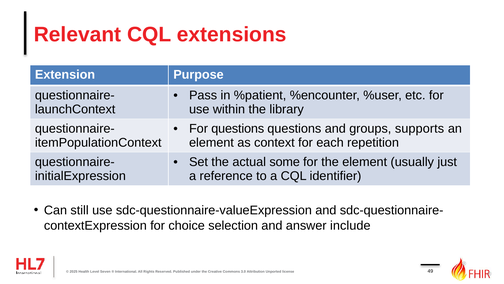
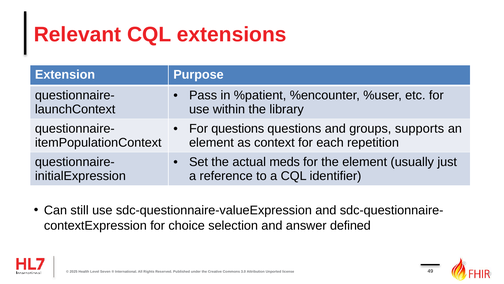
some: some -> meds
include: include -> defined
